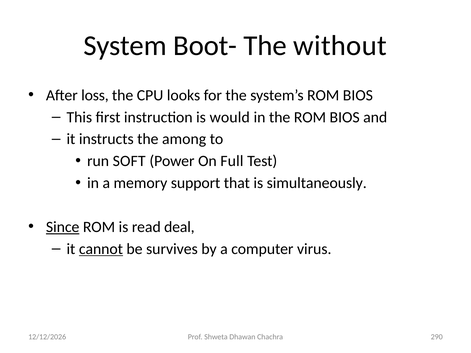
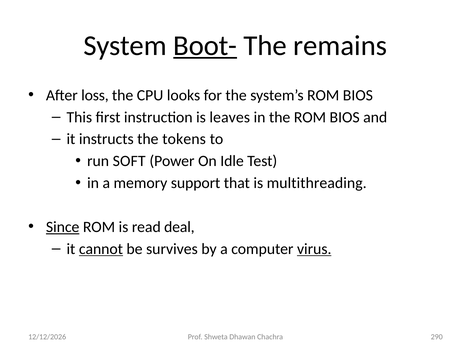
Boot- underline: none -> present
without: without -> remains
would: would -> leaves
among: among -> tokens
Full: Full -> Idle
simultaneously: simultaneously -> multithreading
virus underline: none -> present
